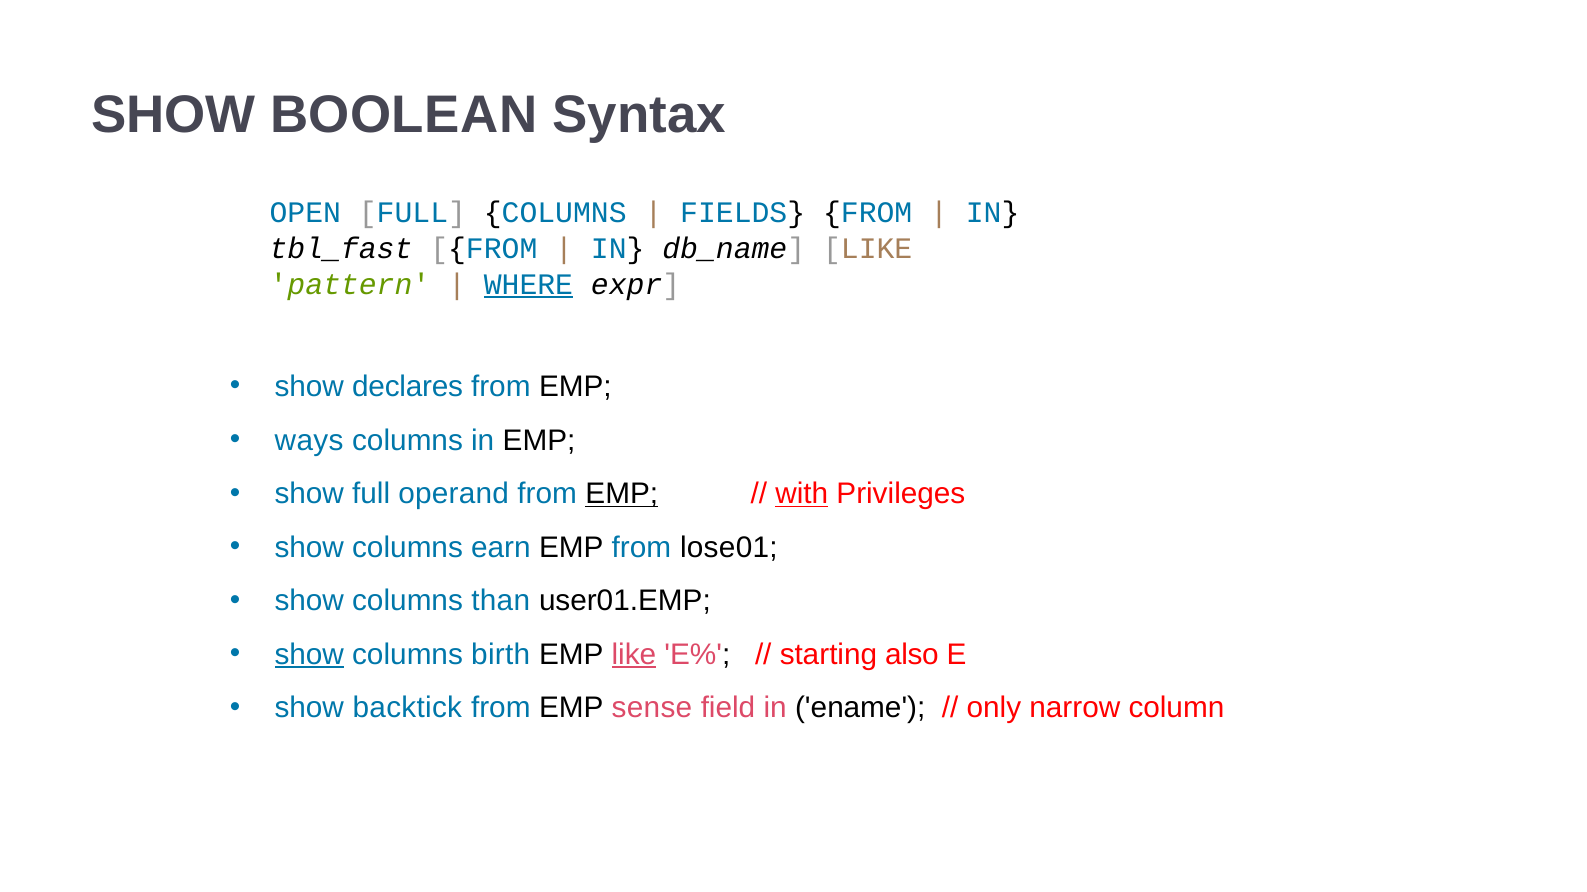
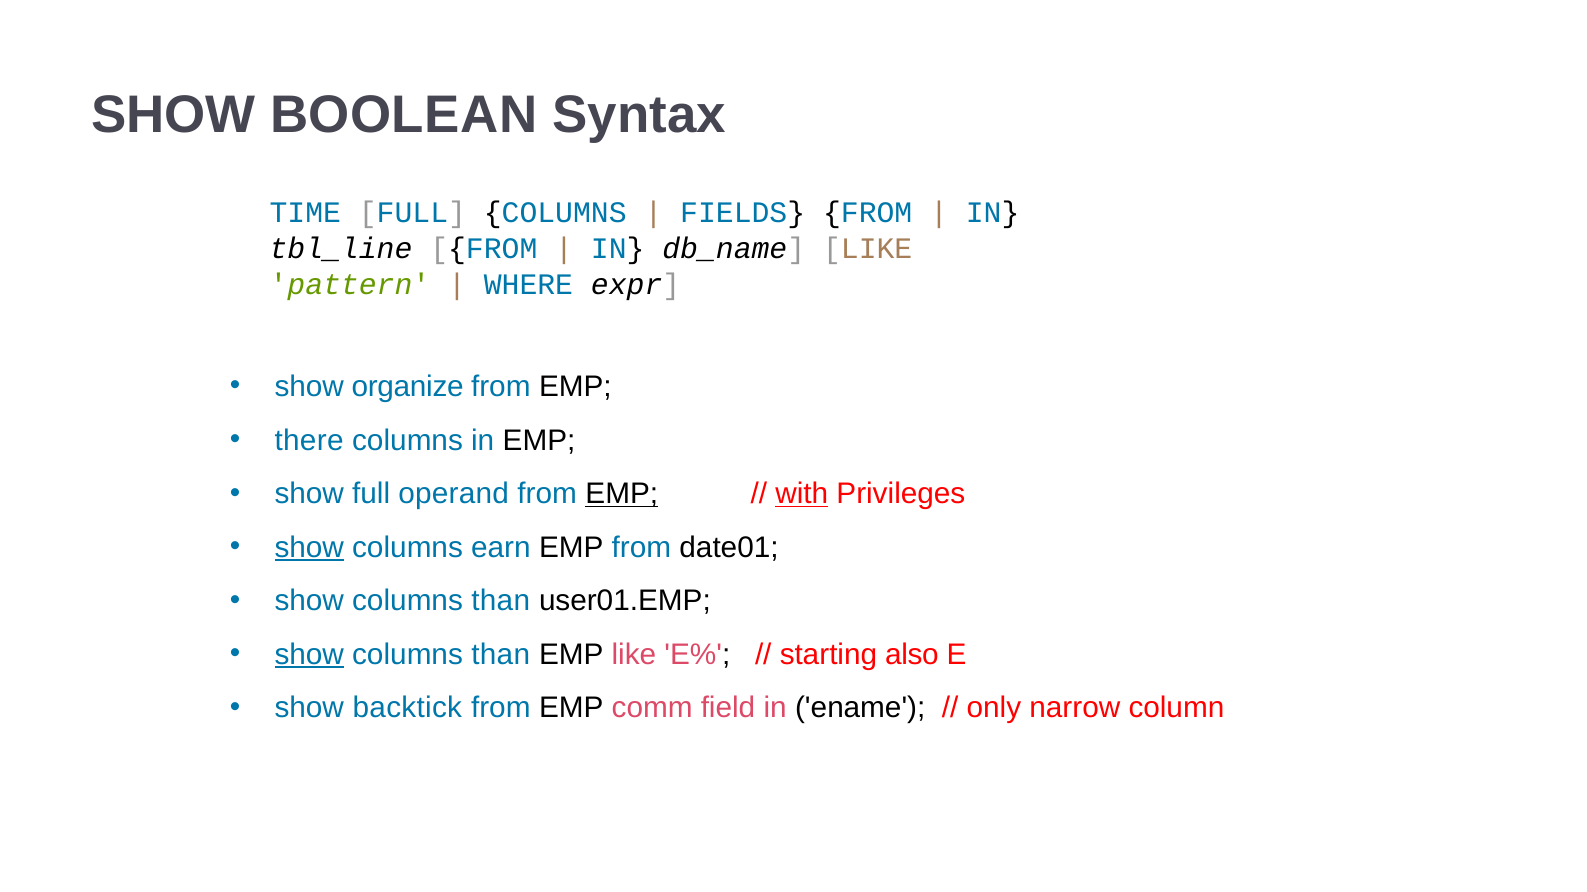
OPEN: OPEN -> TIME
tbl_fast: tbl_fast -> tbl_line
WHERE underline: present -> none
declares: declares -> organize
ways: ways -> there
show at (309, 548) underline: none -> present
lose01: lose01 -> date01
birth at (501, 655): birth -> than
like at (634, 655) underline: present -> none
sense: sense -> comm
